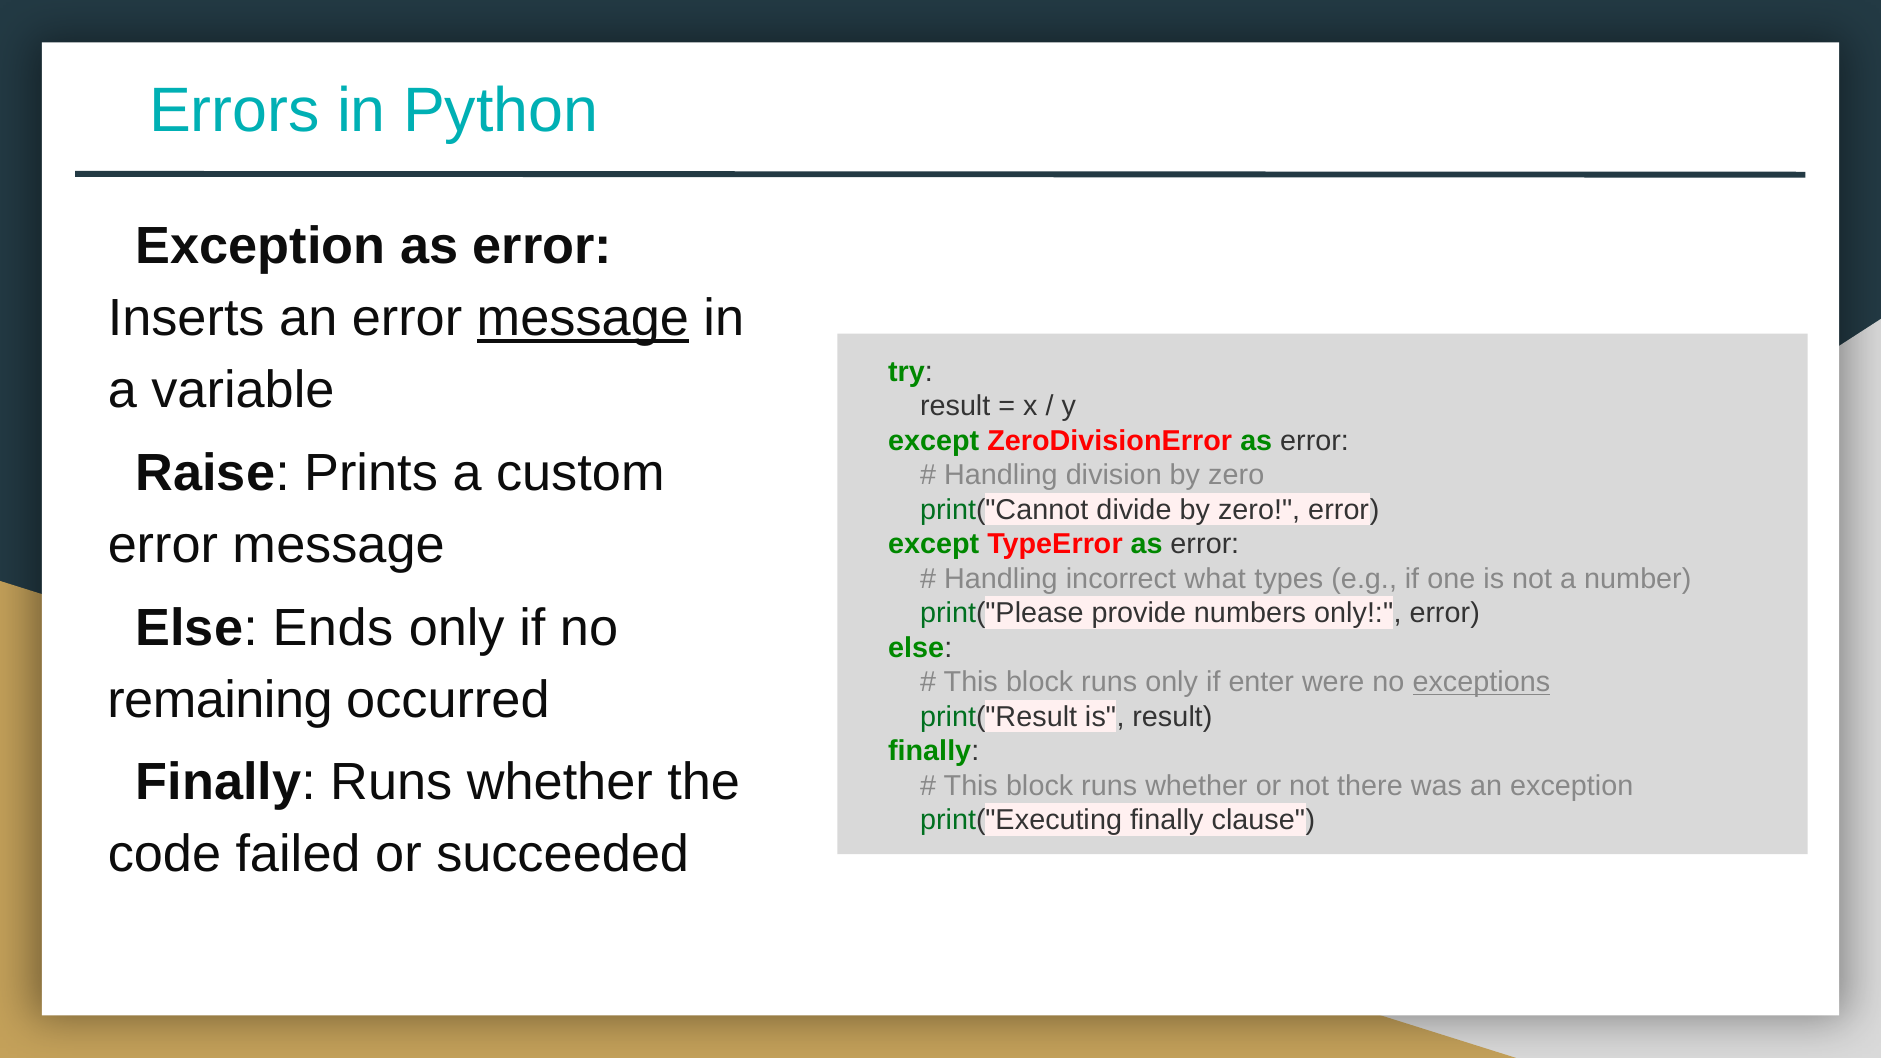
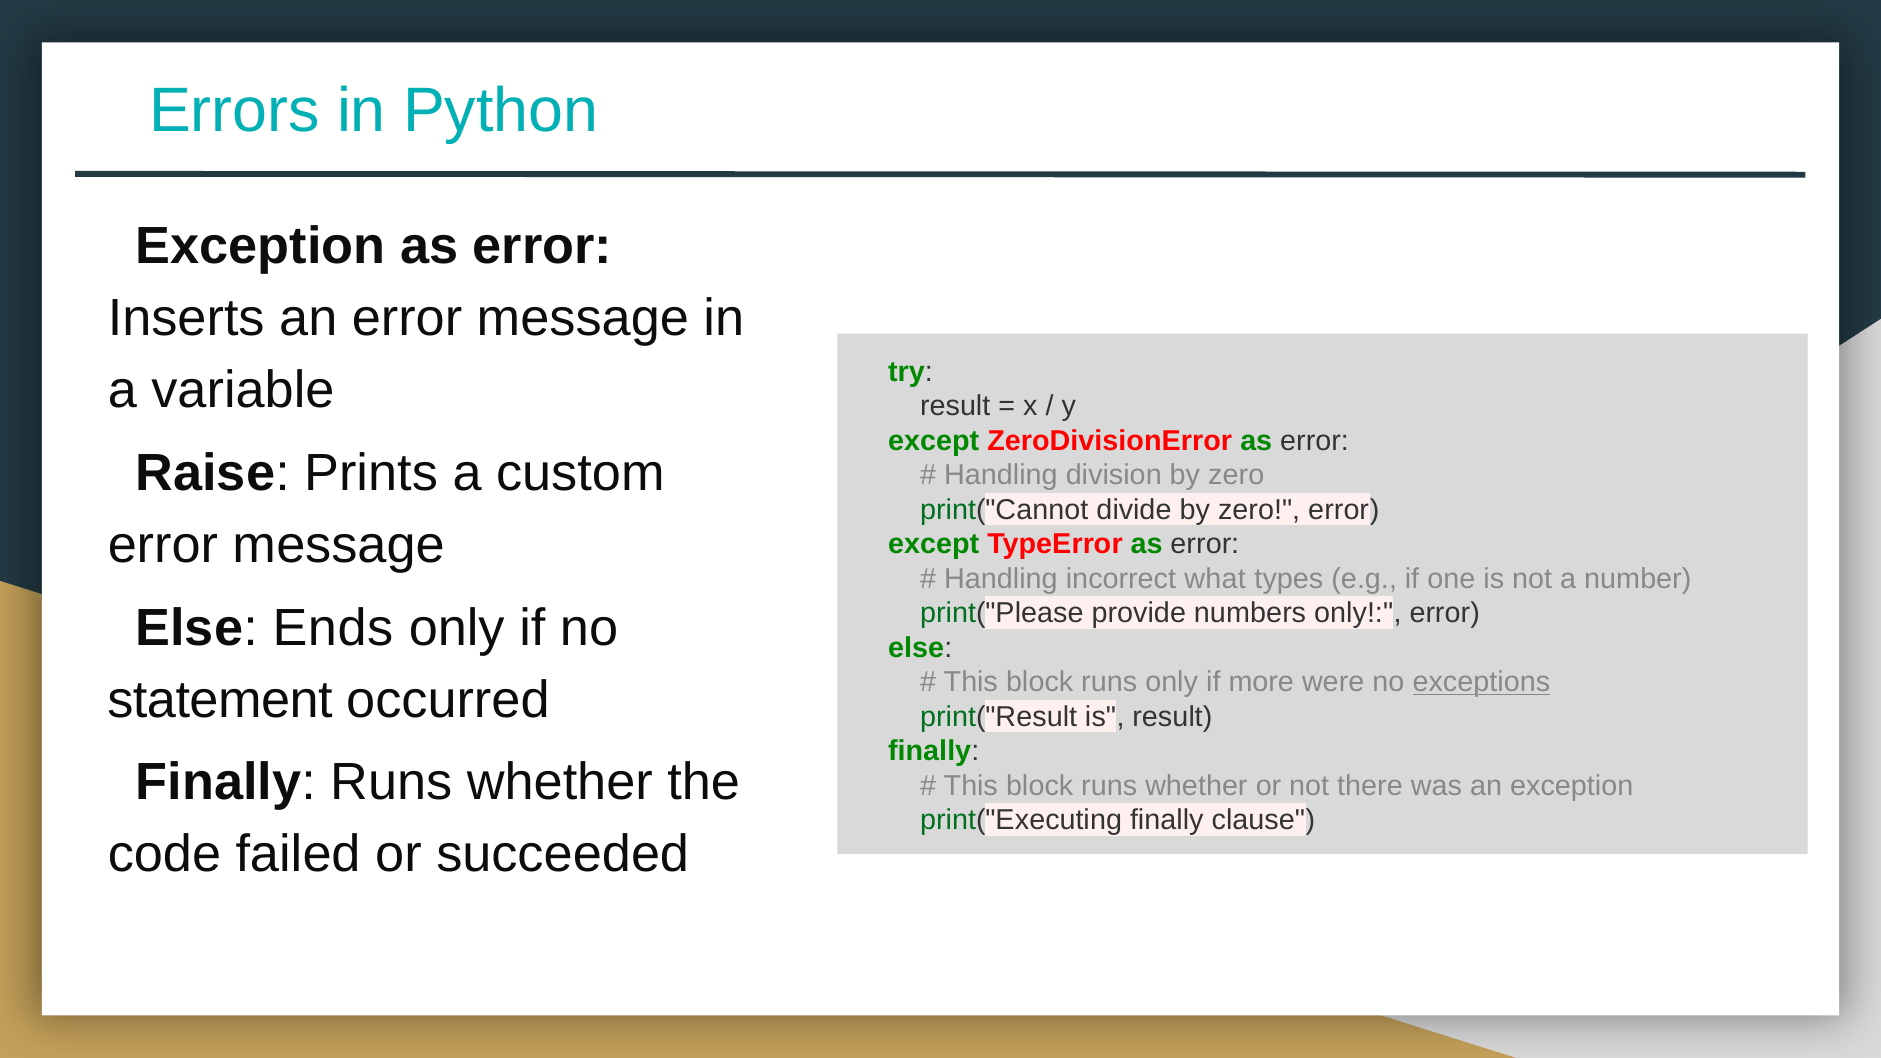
message at (583, 319) underline: present -> none
enter: enter -> more
remaining: remaining -> statement
